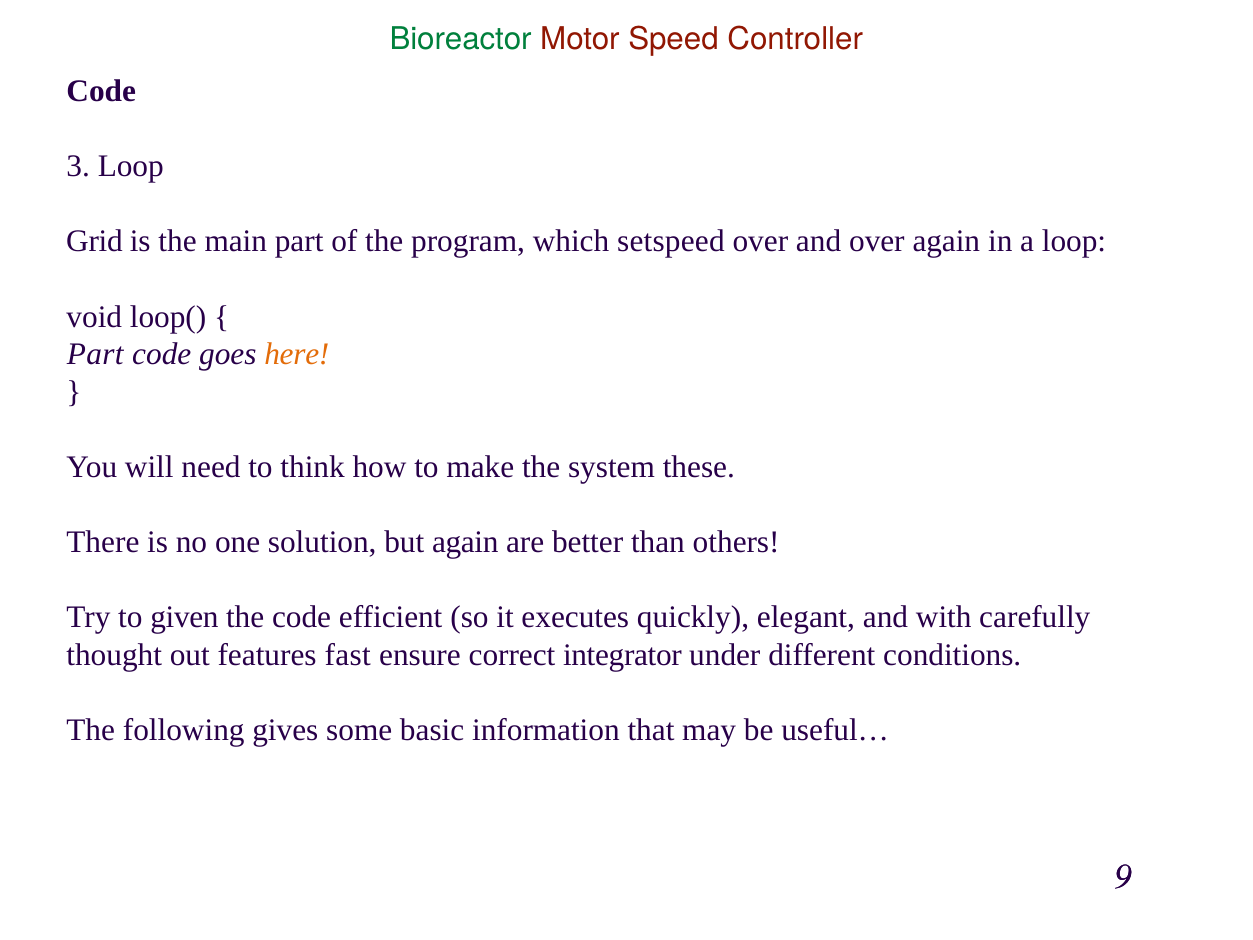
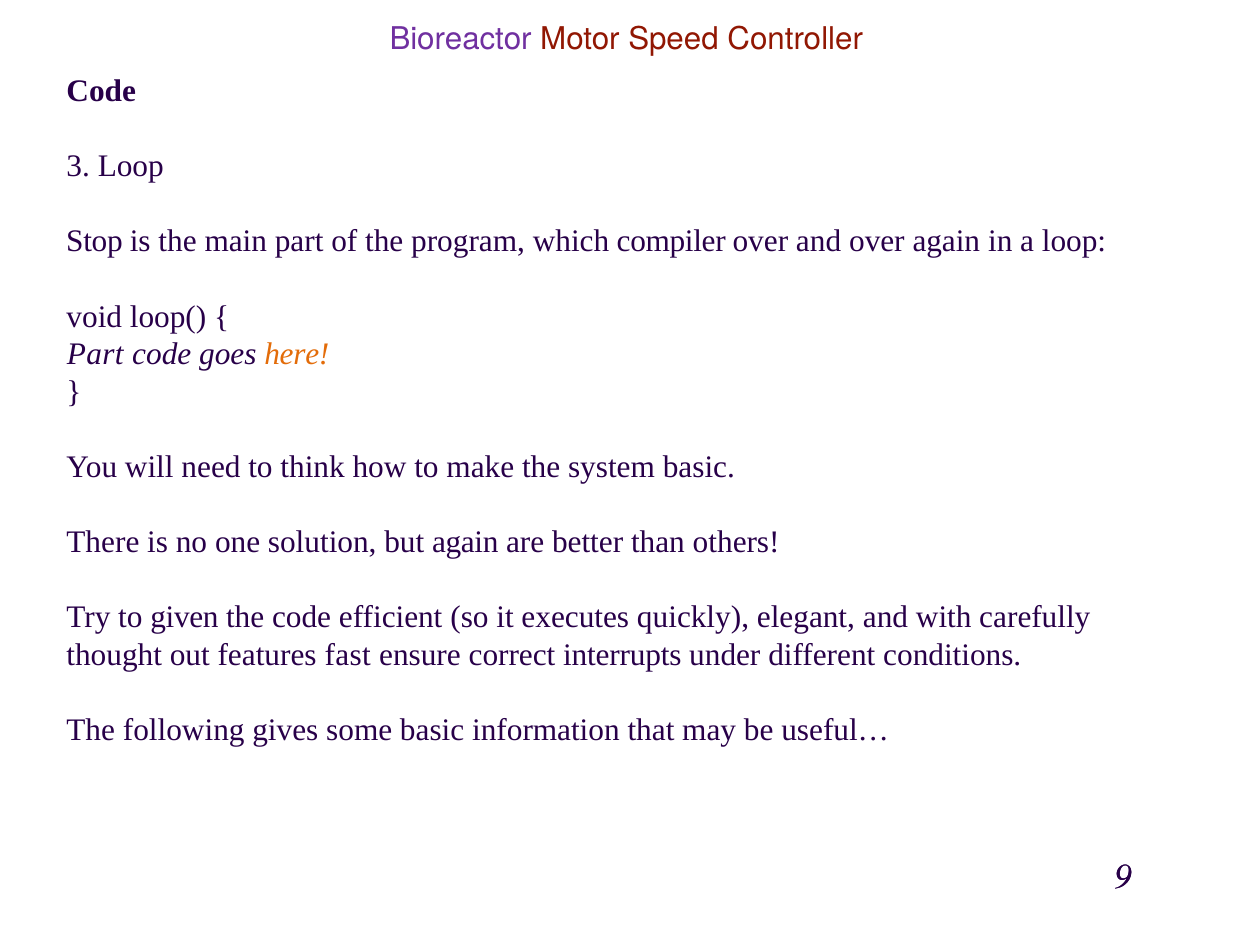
Bioreactor colour: green -> purple
Grid: Grid -> Stop
setspeed: setspeed -> compiler
system these: these -> basic
integrator: integrator -> interrupts
